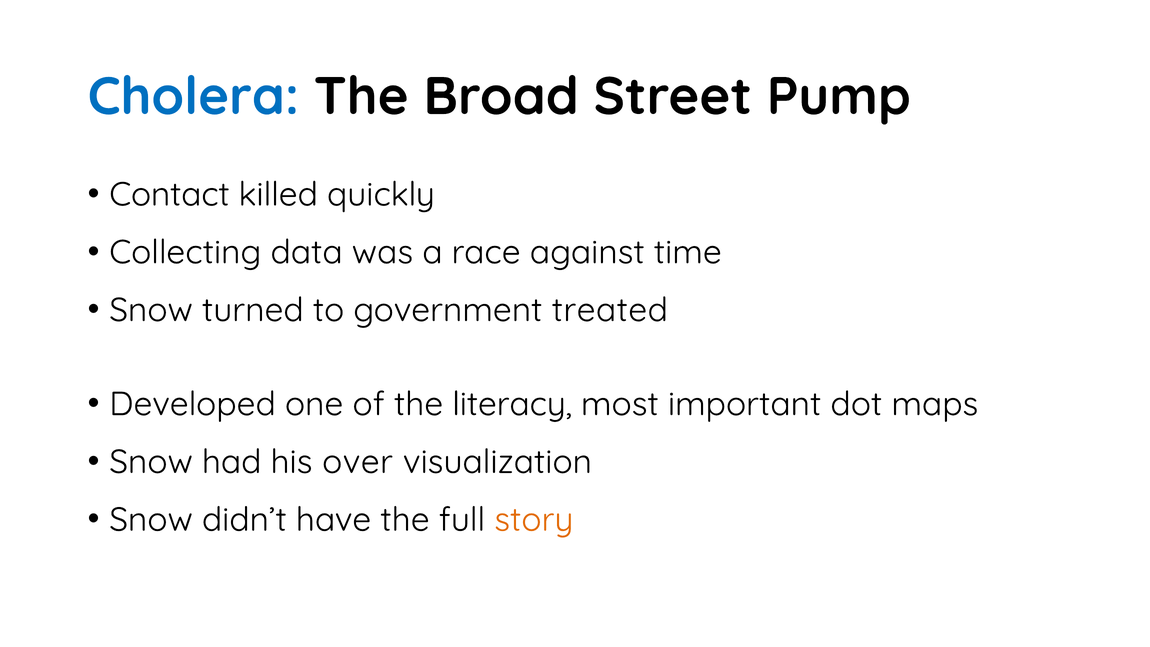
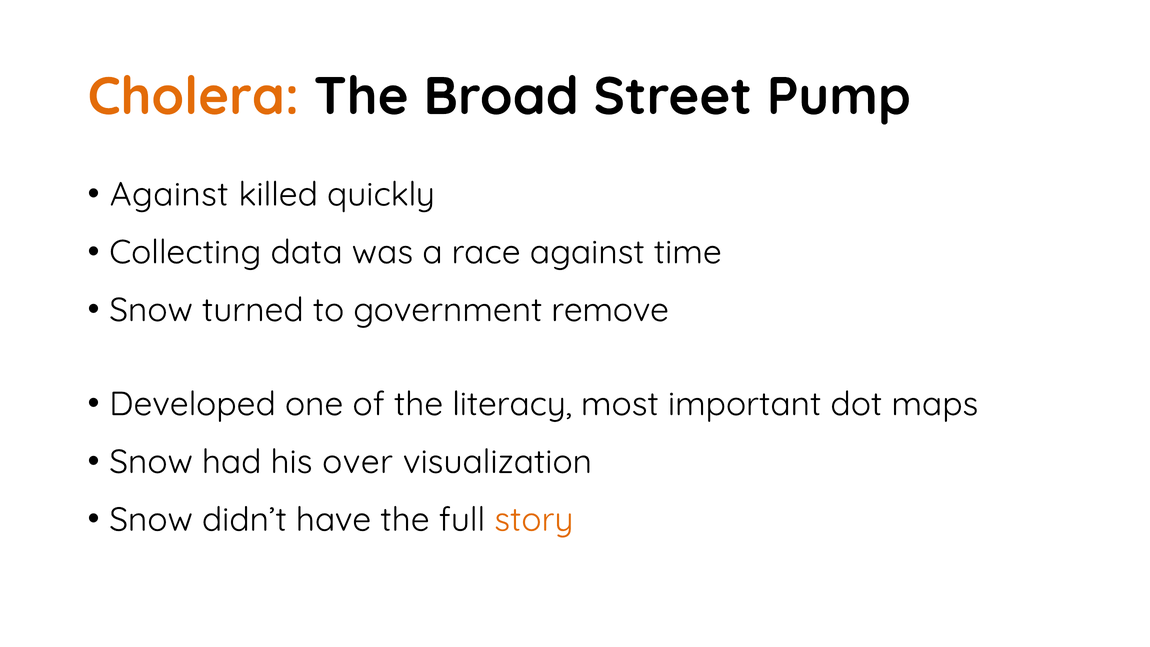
Cholera colour: blue -> orange
Contact at (169, 194): Contact -> Against
treated: treated -> remove
